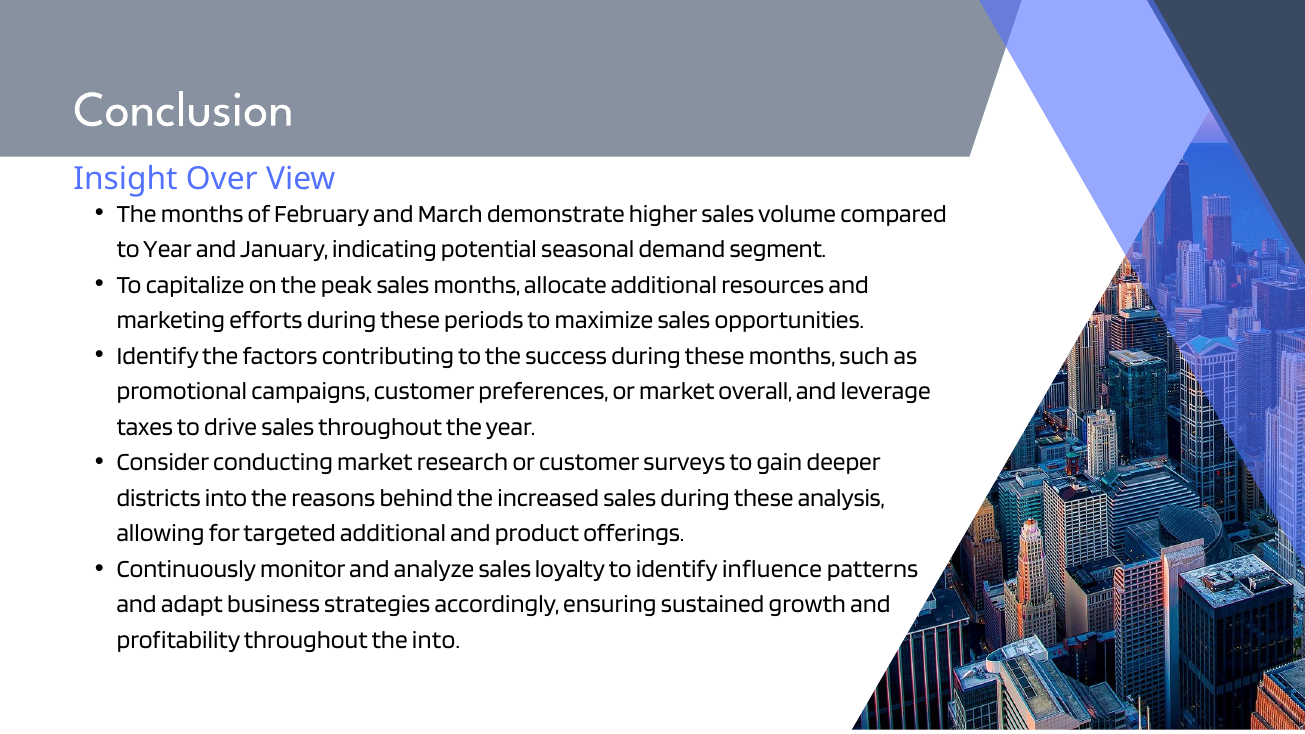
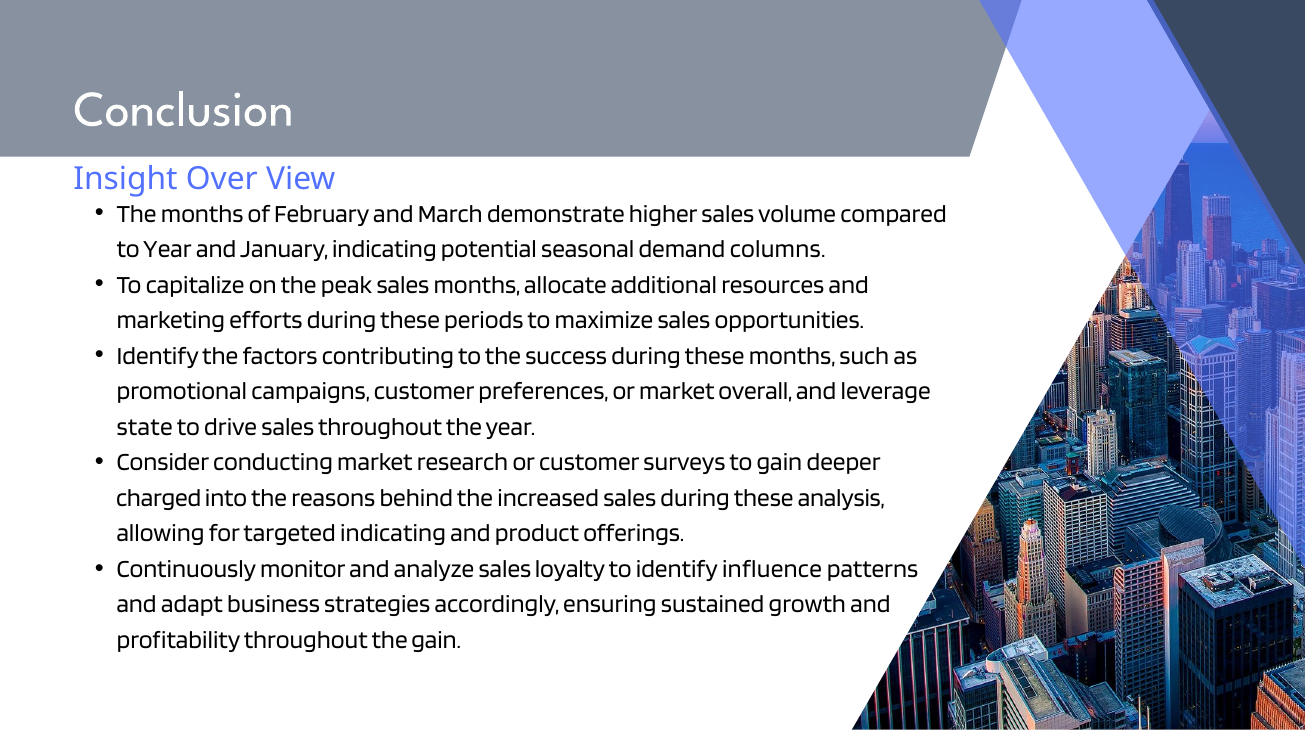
segment: segment -> columns
taxes: taxes -> state
districts: districts -> charged
targeted additional: additional -> indicating
the into: into -> gain
